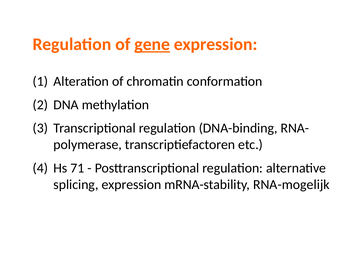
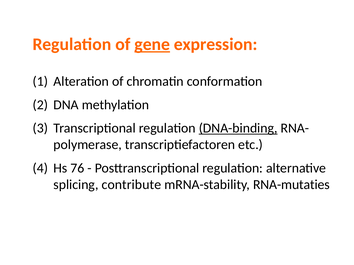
DNA-binding underline: none -> present
71: 71 -> 76
splicing expression: expression -> contribute
RNA-mogelijk: RNA-mogelijk -> RNA-mutaties
